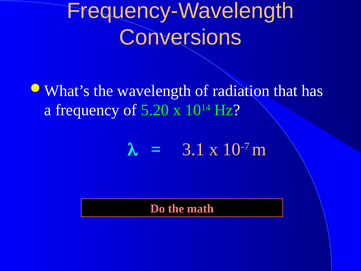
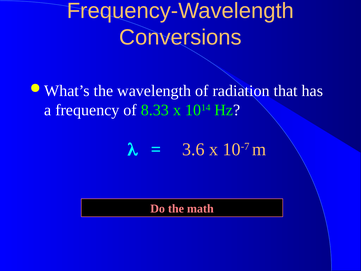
5.20: 5.20 -> 8.33
3.1: 3.1 -> 3.6
